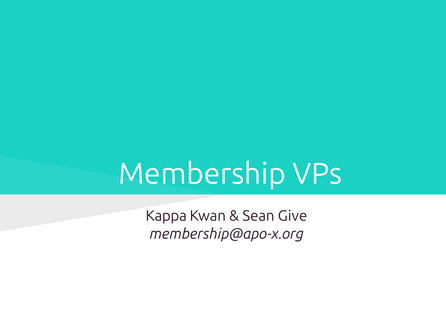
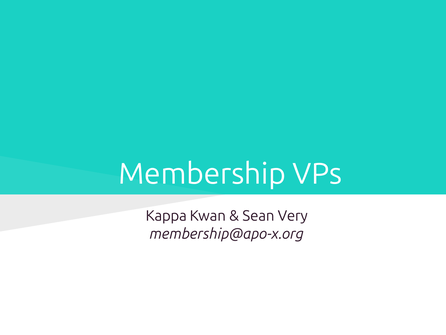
Give: Give -> Very
